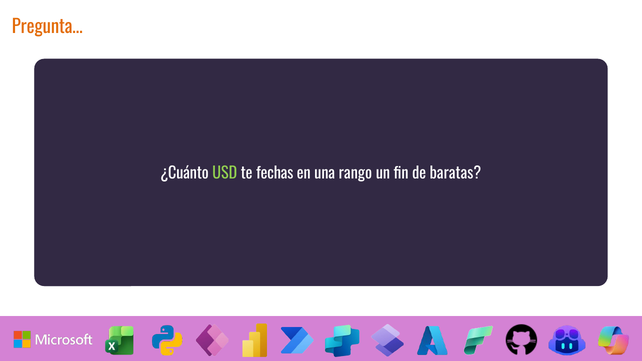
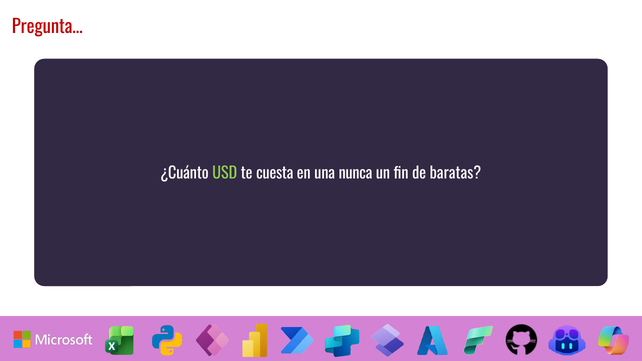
Pregunta… colour: orange -> red
fechas: fechas -> cuesta
rango: rango -> nunca
